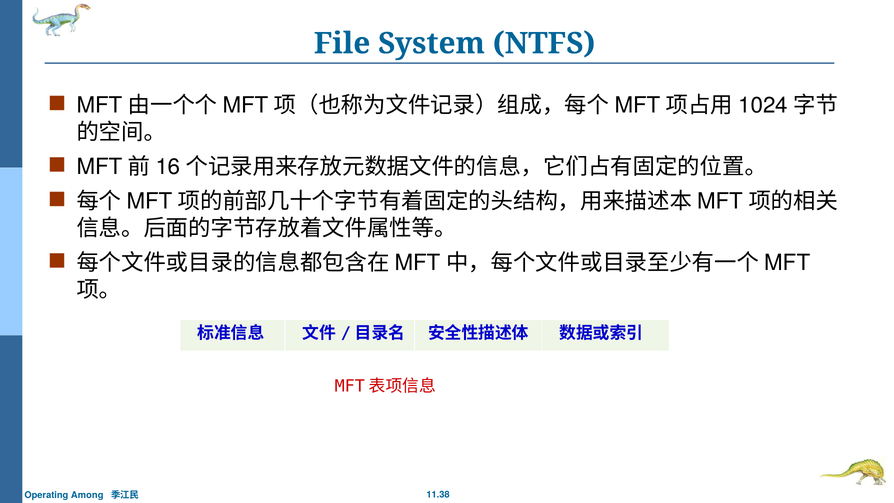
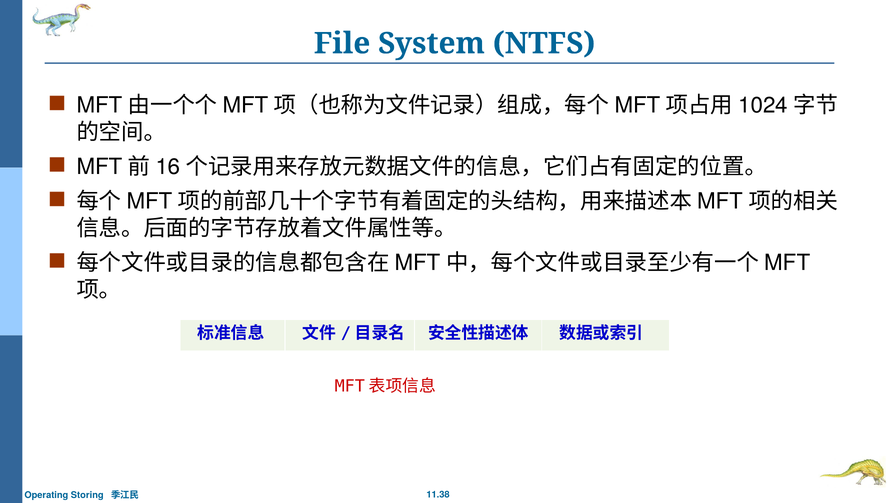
Among: Among -> Storing
